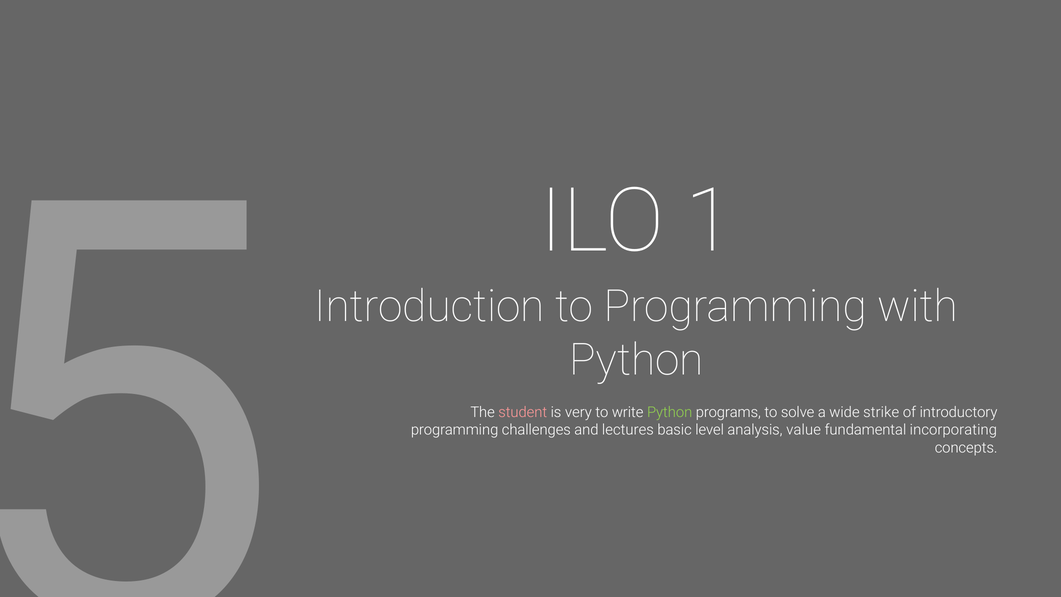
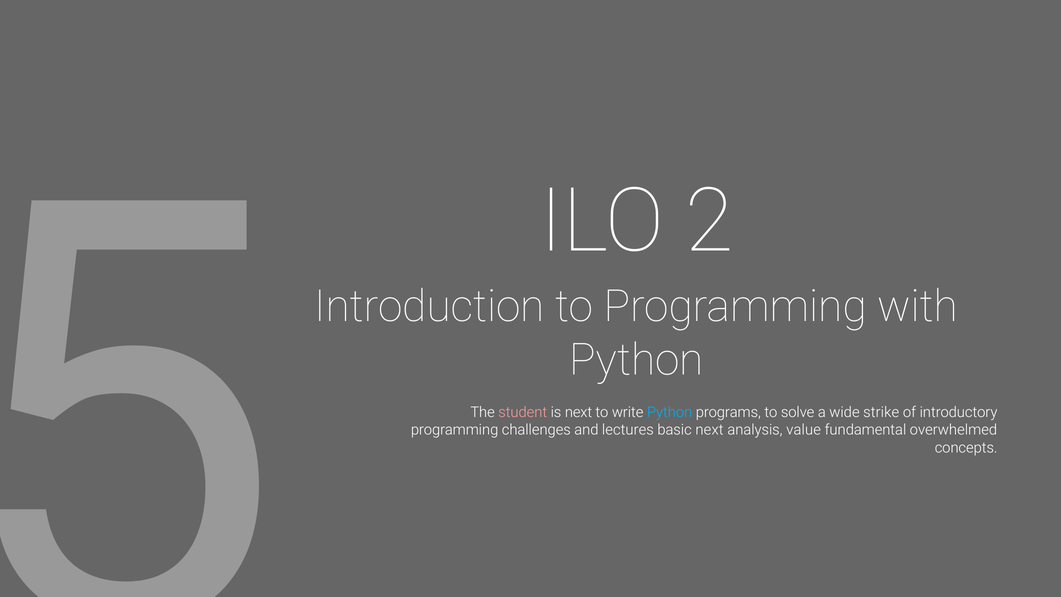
1: 1 -> 2
is very: very -> next
Python at (670, 412) colour: light green -> light blue
basic level: level -> next
incorporating: incorporating -> overwhelmed
